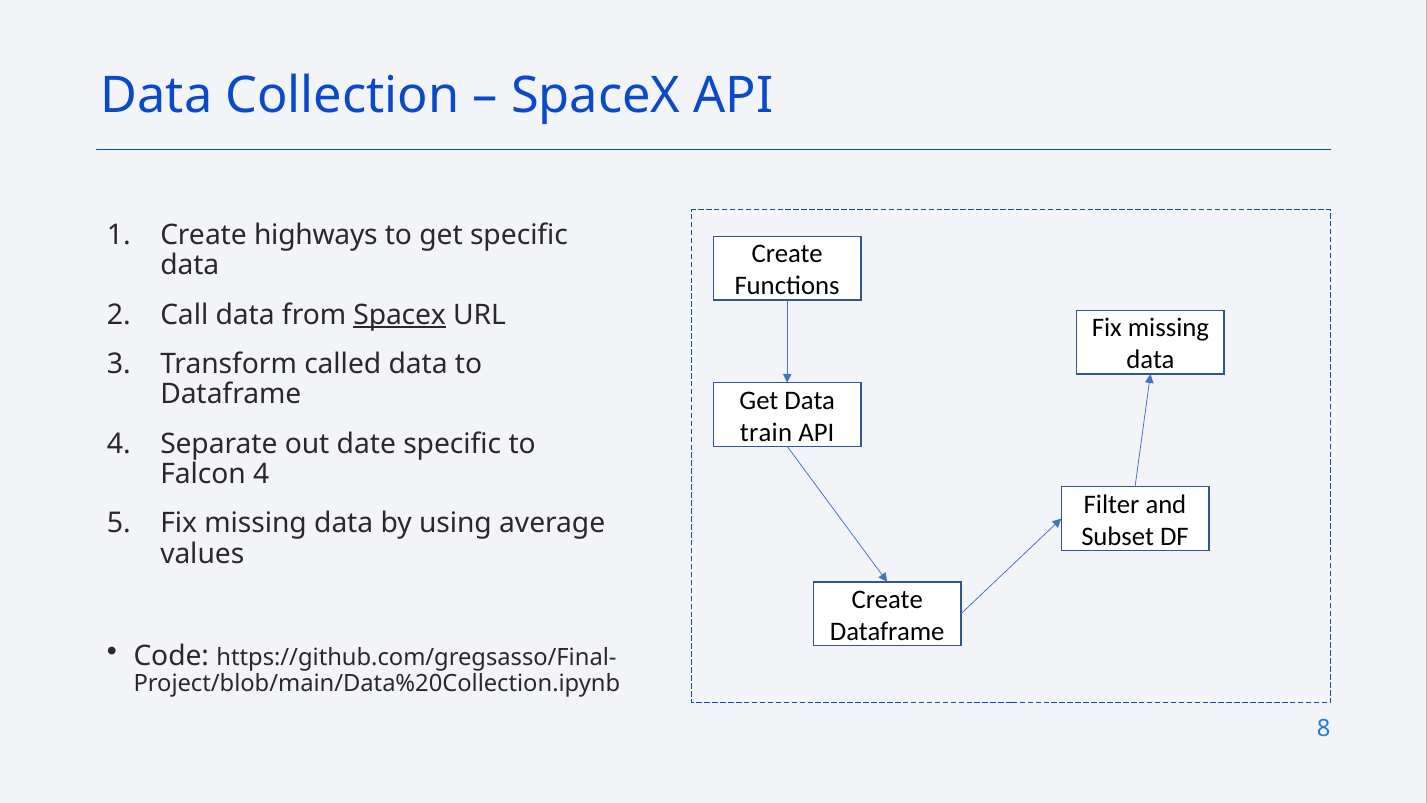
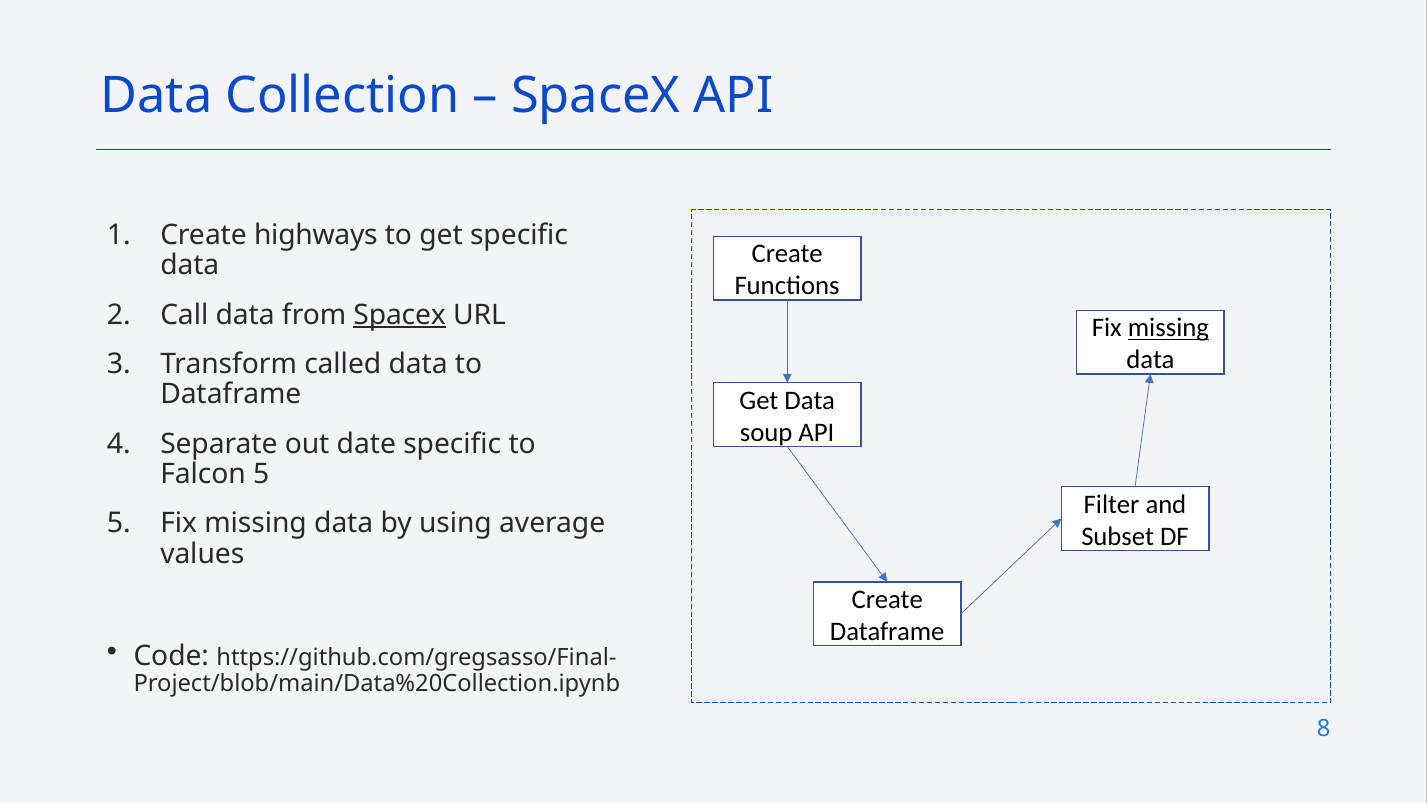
missing at (1168, 328) underline: none -> present
train: train -> soup
Falcon 4: 4 -> 5
